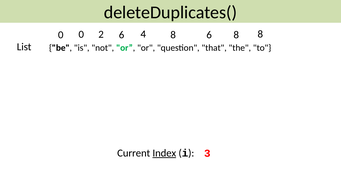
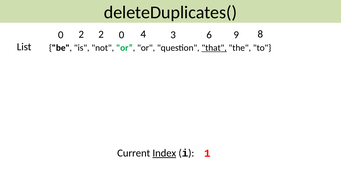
8 at (173, 35): 8 -> 3
6 8: 8 -> 9
0 0: 0 -> 2
2 6: 6 -> 0
that underline: none -> present
3: 3 -> 1
